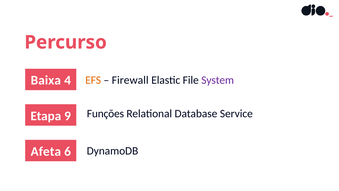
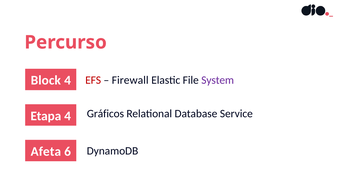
Baixa: Baixa -> Block
EFS colour: orange -> red
Funções: Funções -> Gráficos
Etapa 9: 9 -> 4
